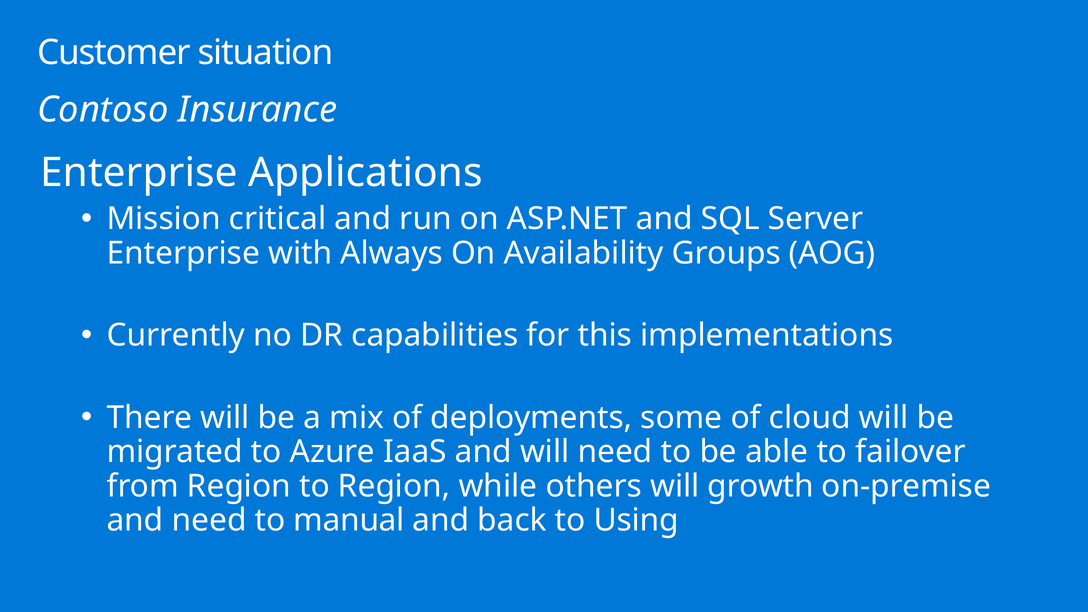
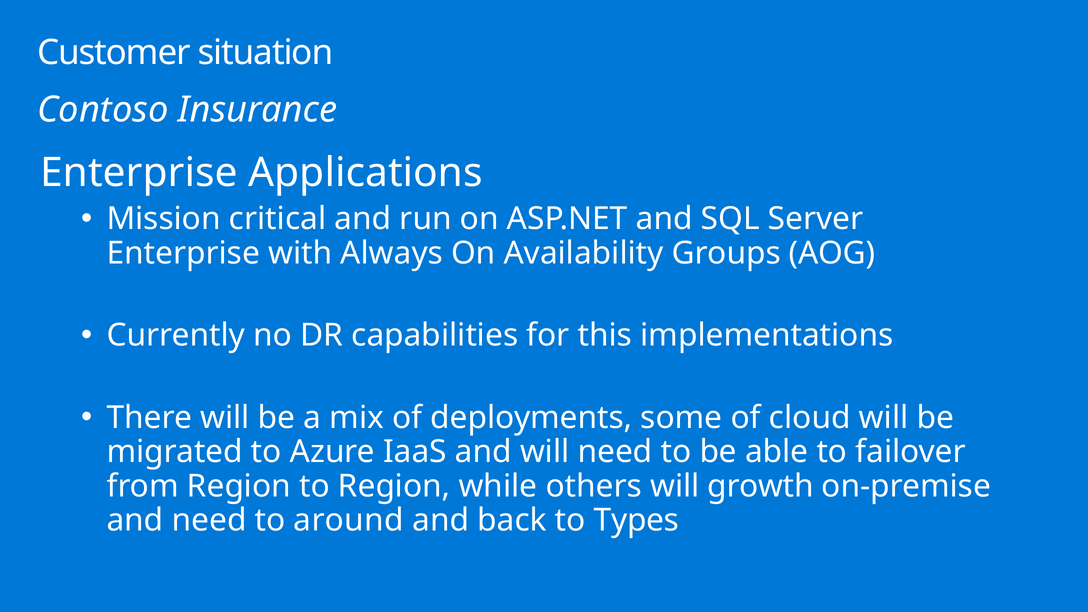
manual: manual -> around
Using: Using -> Types
